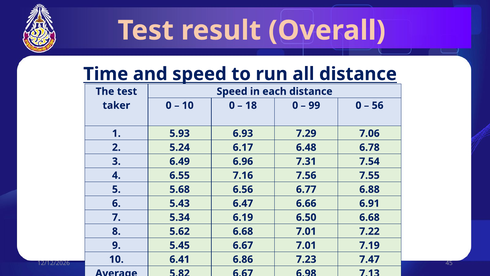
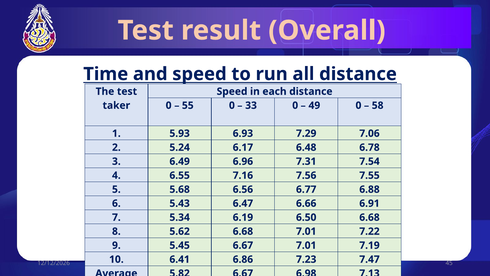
10 at (188, 105): 10 -> 55
18: 18 -> 33
99: 99 -> 49
56: 56 -> 58
